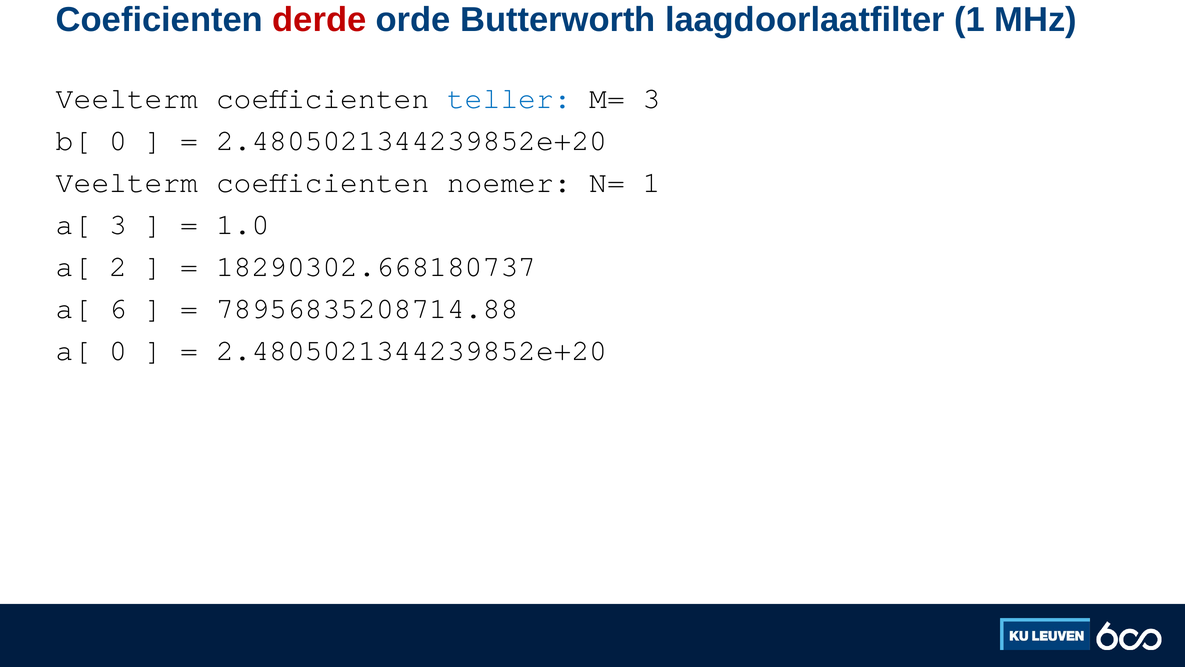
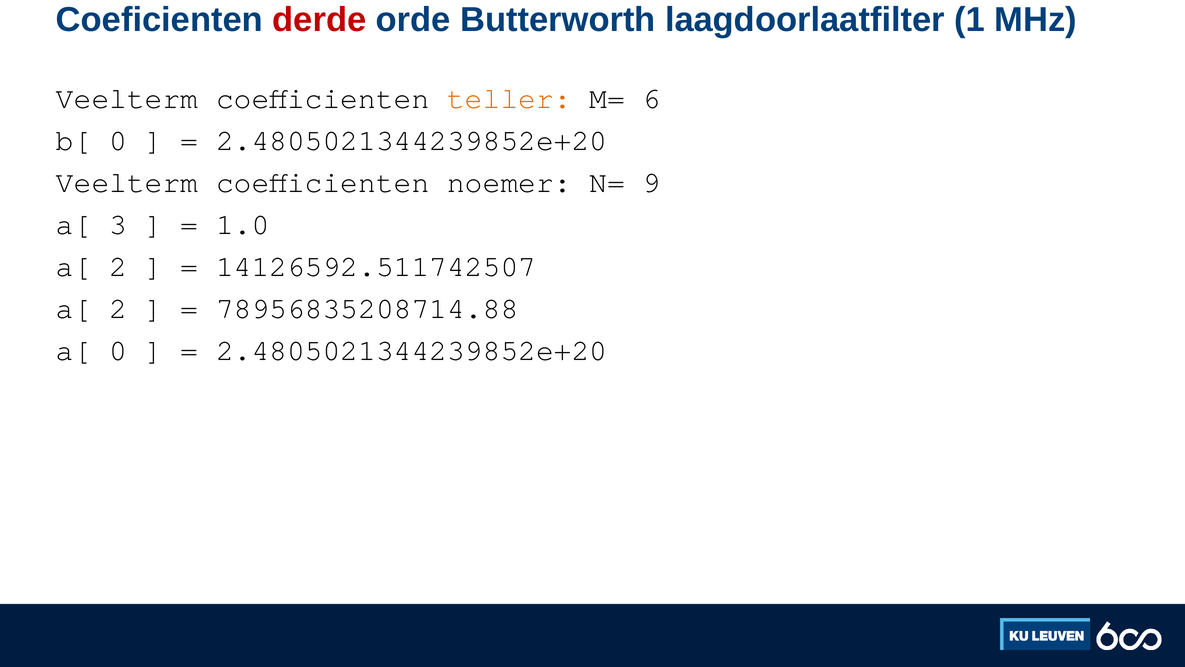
teller colour: blue -> orange
M= 3: 3 -> 6
N= 1: 1 -> 9
18290302.668180737: 18290302.668180737 -> 14126592.511742507
6 at (118, 308): 6 -> 2
